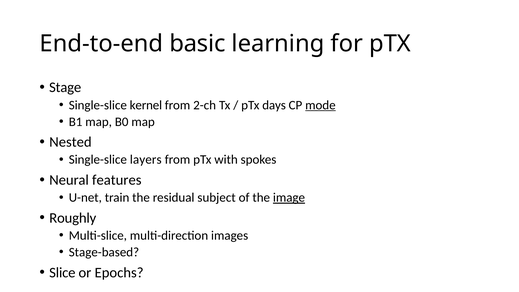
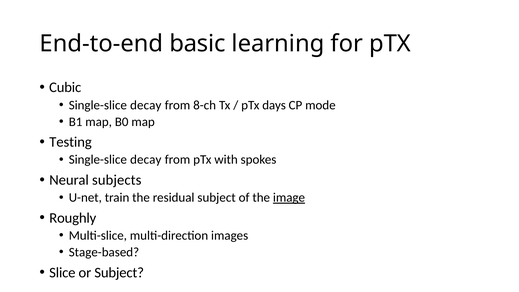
Stage: Stage -> Cubic
kernel at (146, 105): kernel -> decay
2-ch: 2-ch -> 8-ch
mode underline: present -> none
Nested: Nested -> Testing
layers at (146, 160): layers -> decay
features: features -> subjects
or Epochs: Epochs -> Subject
